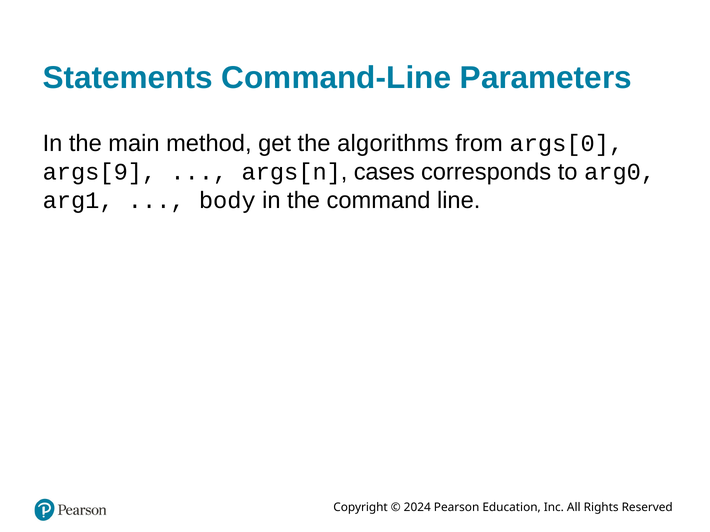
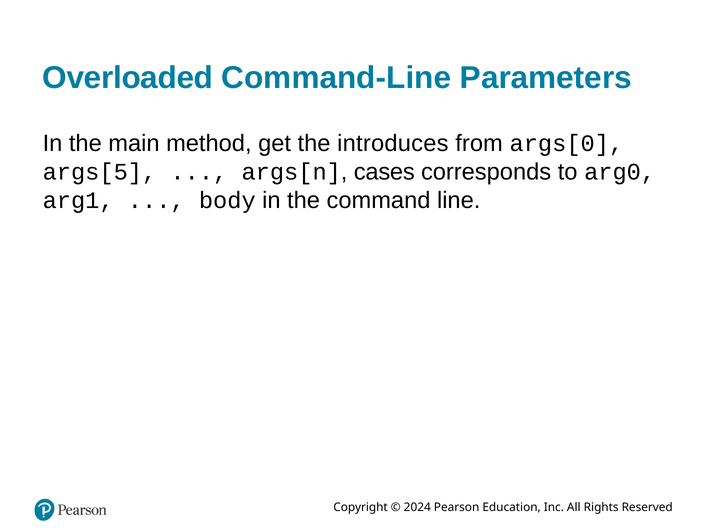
Statements: Statements -> Overloaded
algorithms: algorithms -> introduces
args[9: args[9 -> args[5
